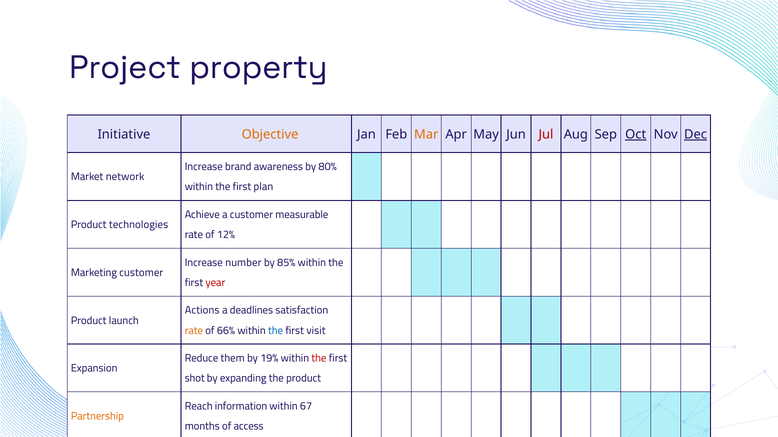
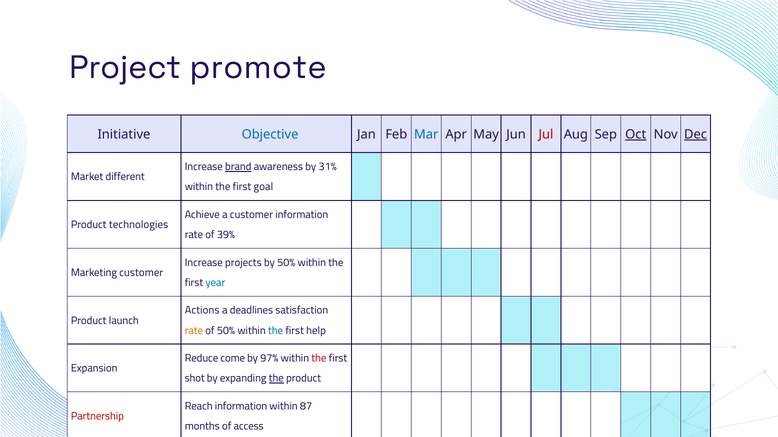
property: property -> promote
Objective colour: orange -> blue
Mar colour: orange -> blue
brand underline: none -> present
80%: 80% -> 31%
network: network -> different
plan: plan -> goal
customer measurable: measurable -> information
12%: 12% -> 39%
number: number -> projects
by 85%: 85% -> 50%
year colour: red -> blue
of 66%: 66% -> 50%
visit: visit -> help
them: them -> come
19%: 19% -> 97%
the at (276, 379) underline: none -> present
67: 67 -> 87
Partnership colour: orange -> red
